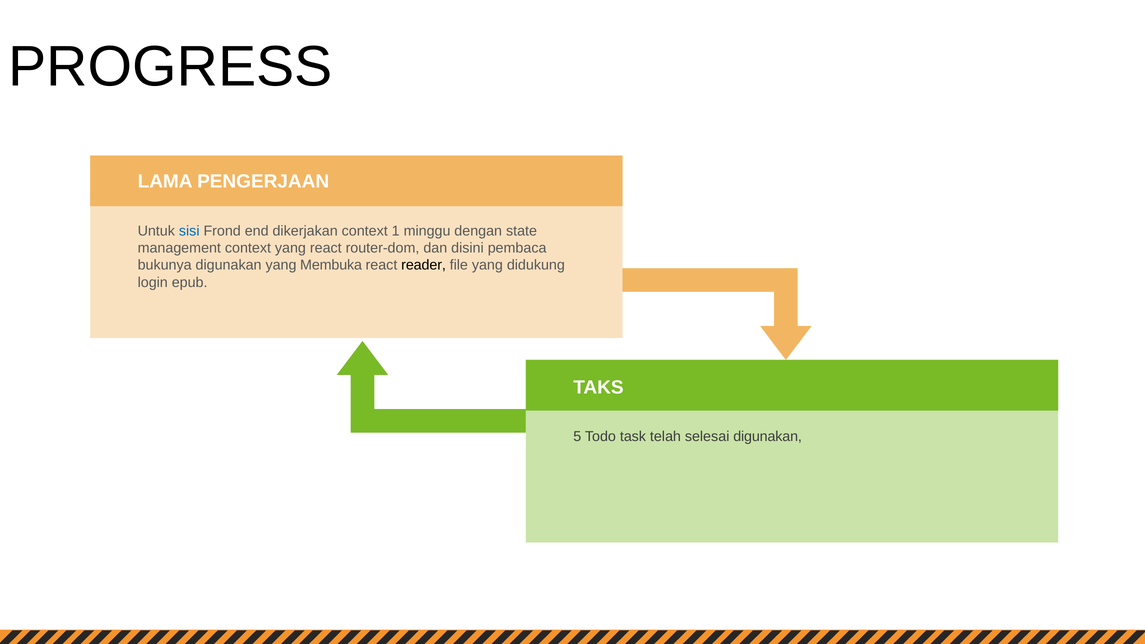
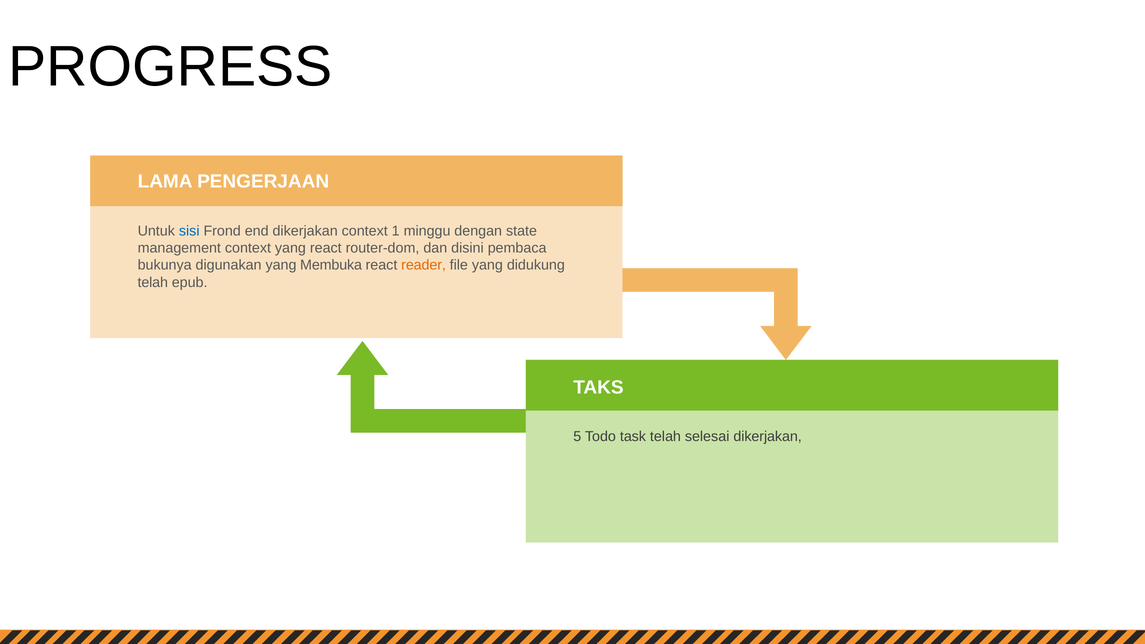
reader colour: black -> orange
login at (153, 282): login -> telah
selesai digunakan: digunakan -> dikerjakan
